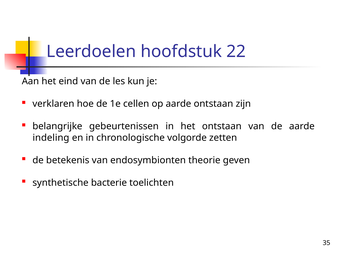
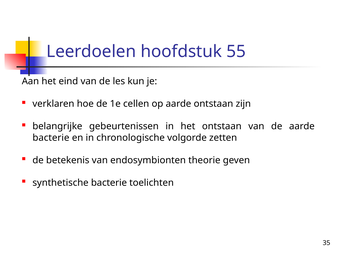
22: 22 -> 55
indeling at (51, 138): indeling -> bacterie
